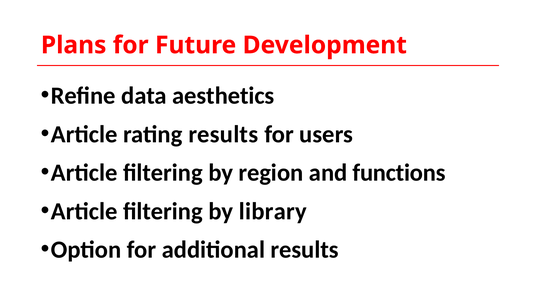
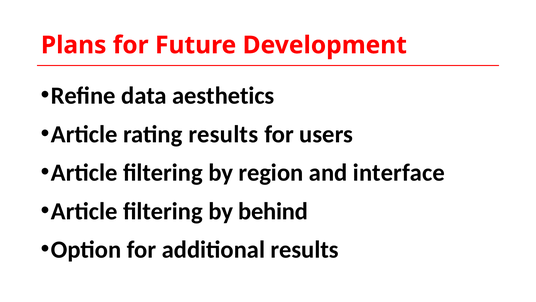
functions: functions -> interface
library: library -> behind
